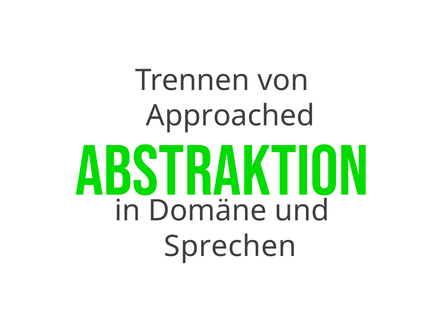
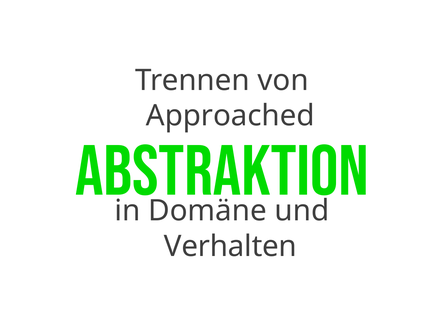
Sprechen: Sprechen -> Verhalten
